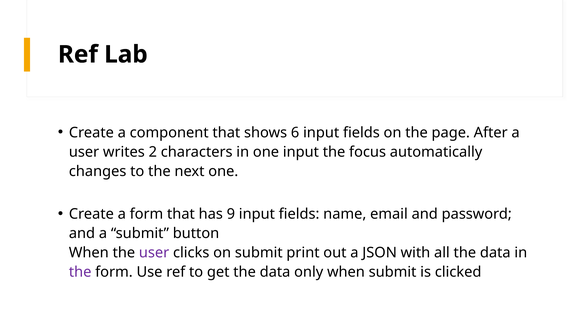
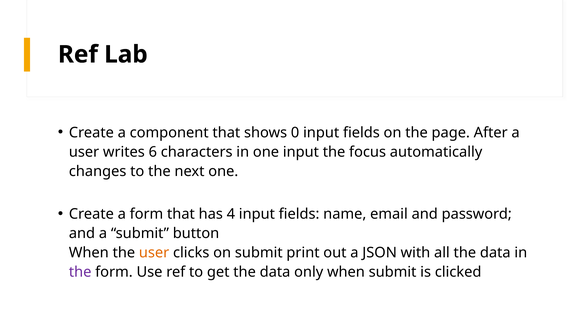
6: 6 -> 0
2: 2 -> 6
9: 9 -> 4
user at (154, 253) colour: purple -> orange
